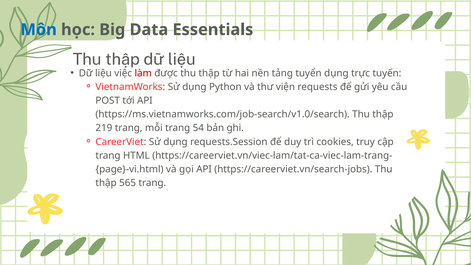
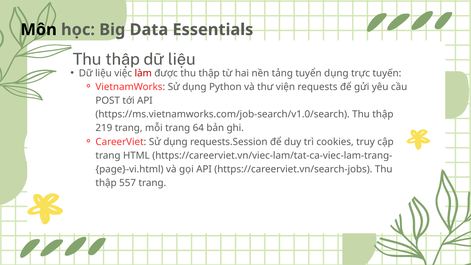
Môn colour: blue -> black
54: 54 -> 64
565: 565 -> 557
